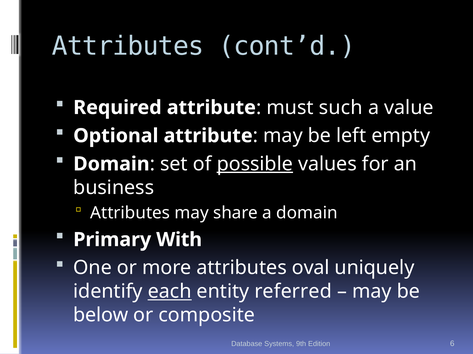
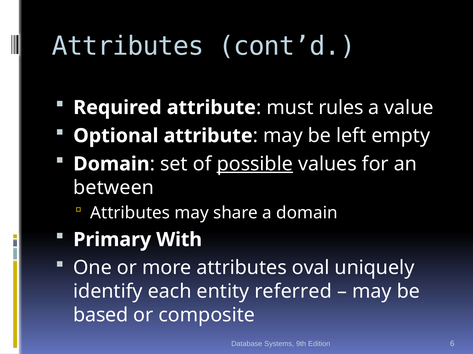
such: such -> rules
business: business -> between
each underline: present -> none
below: below -> based
